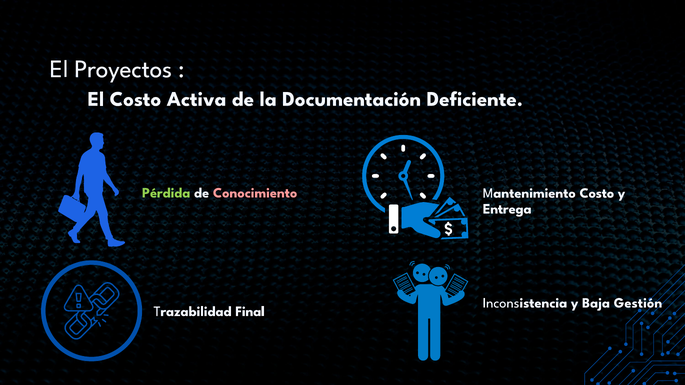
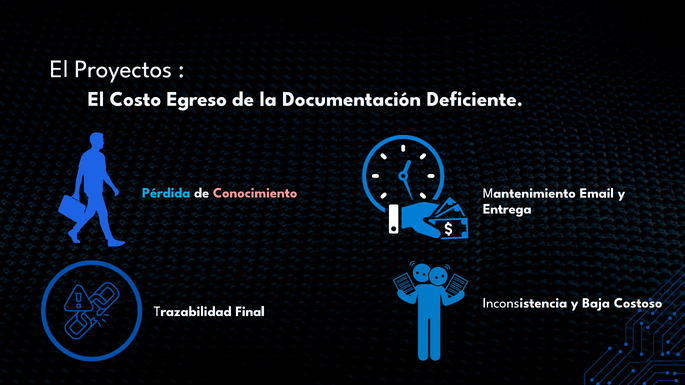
Activa: Activa -> Egreso
Pérdida colour: light green -> light blue
Mantenimiento Costo: Costo -> Email
Gestión: Gestión -> Costoso
